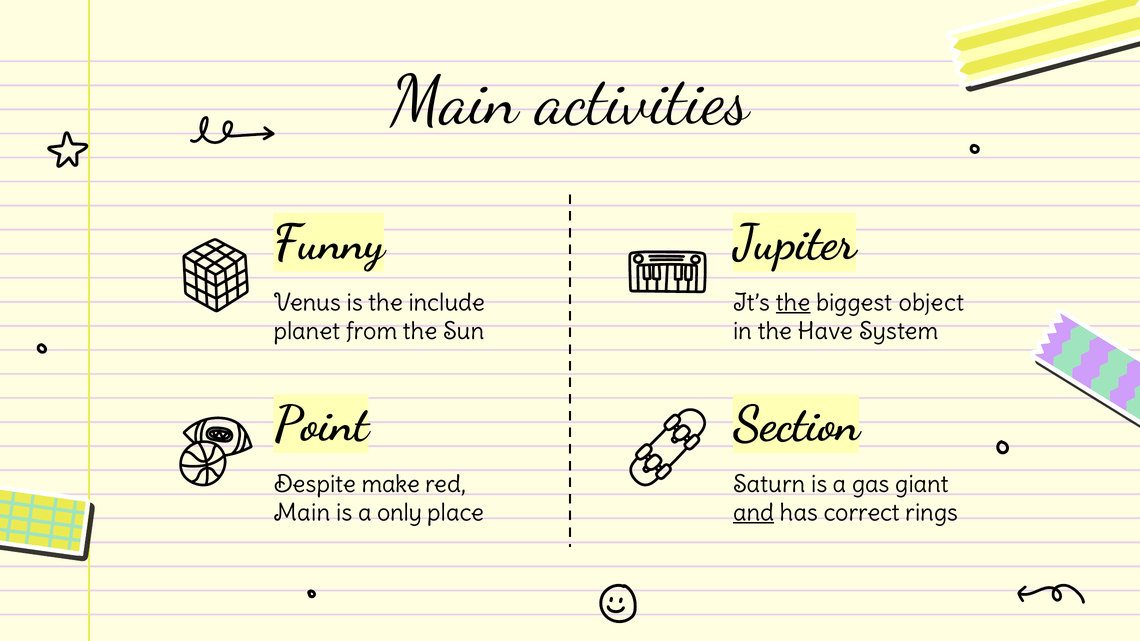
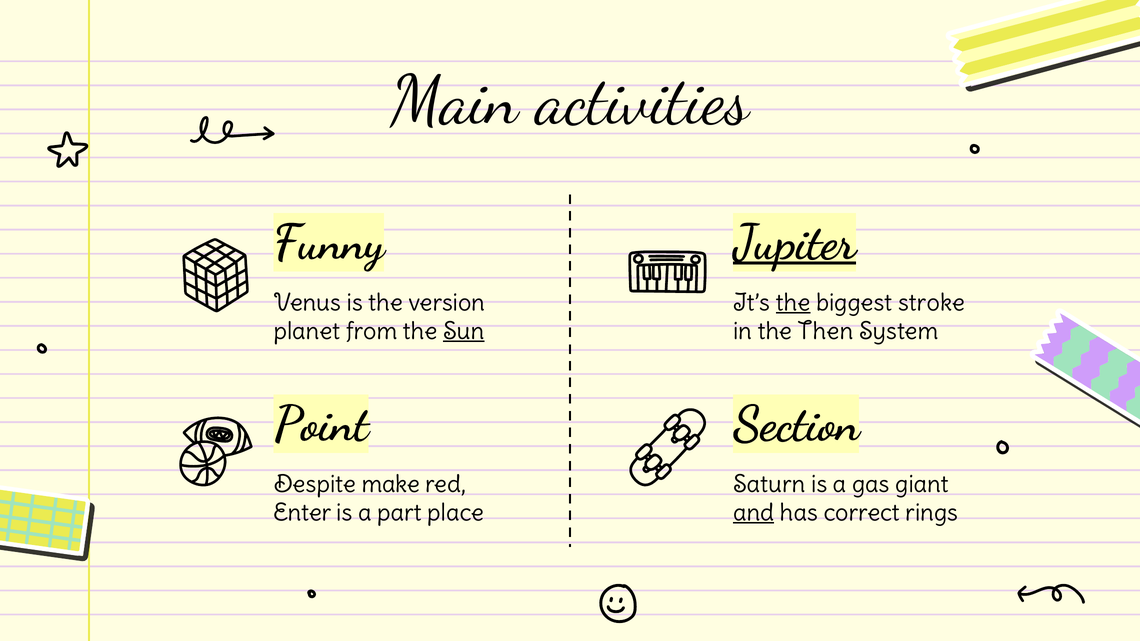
Jupiter underline: none -> present
include: include -> version
object: object -> stroke
Sun underline: none -> present
Have: Have -> Then
Main at (302, 513): Main -> Enter
only: only -> part
